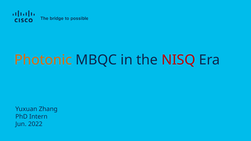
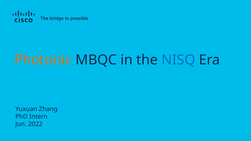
NISQ colour: red -> blue
